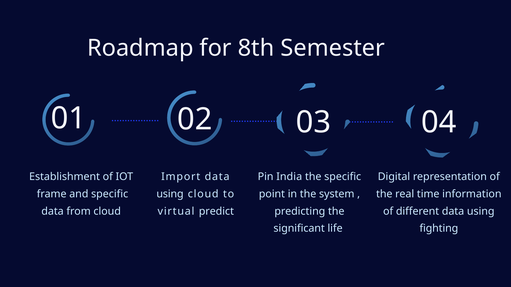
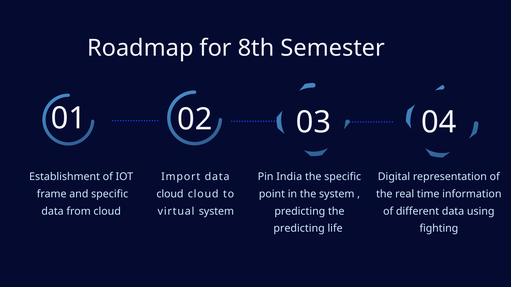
using at (170, 194): using -> cloud
virtual predict: predict -> system
significant at (299, 229): significant -> predicting
